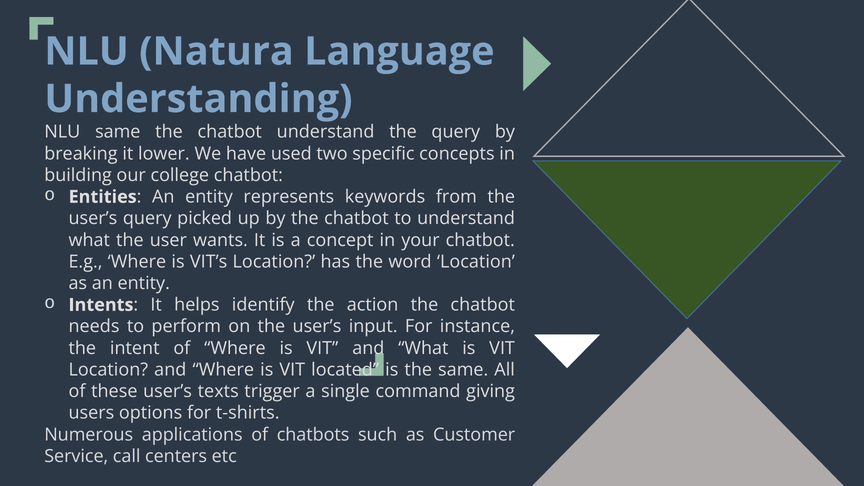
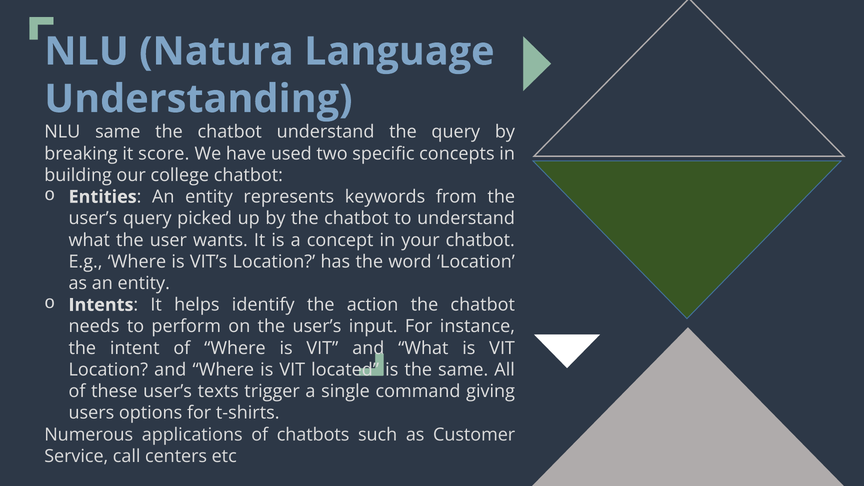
lower: lower -> score
